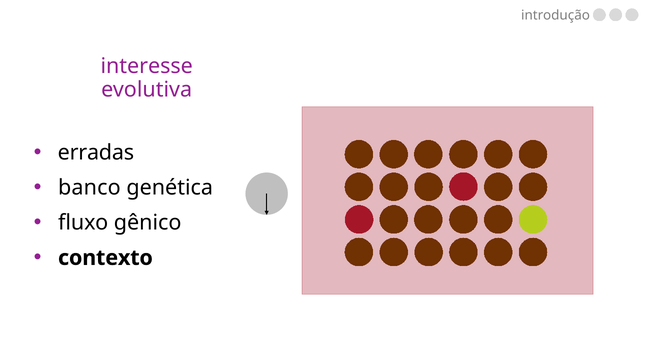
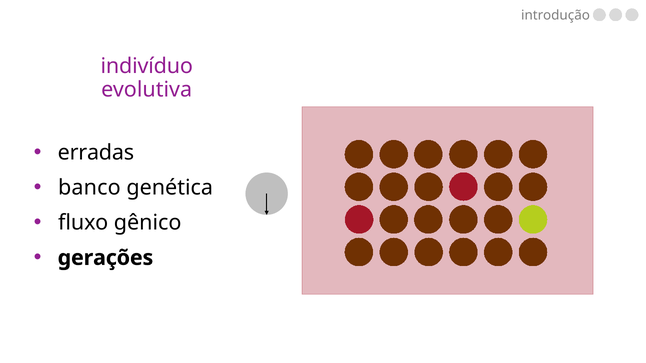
interesse: interesse -> indivíduo
contexto: contexto -> gerações
